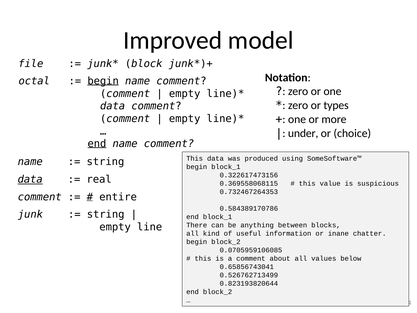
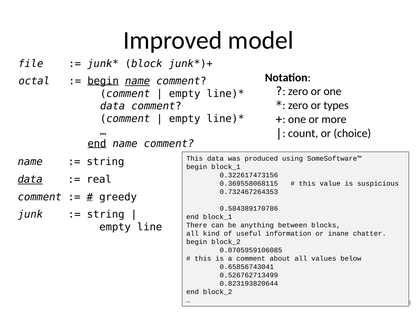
name at (138, 81) underline: none -> present
under: under -> count
entire: entire -> greedy
